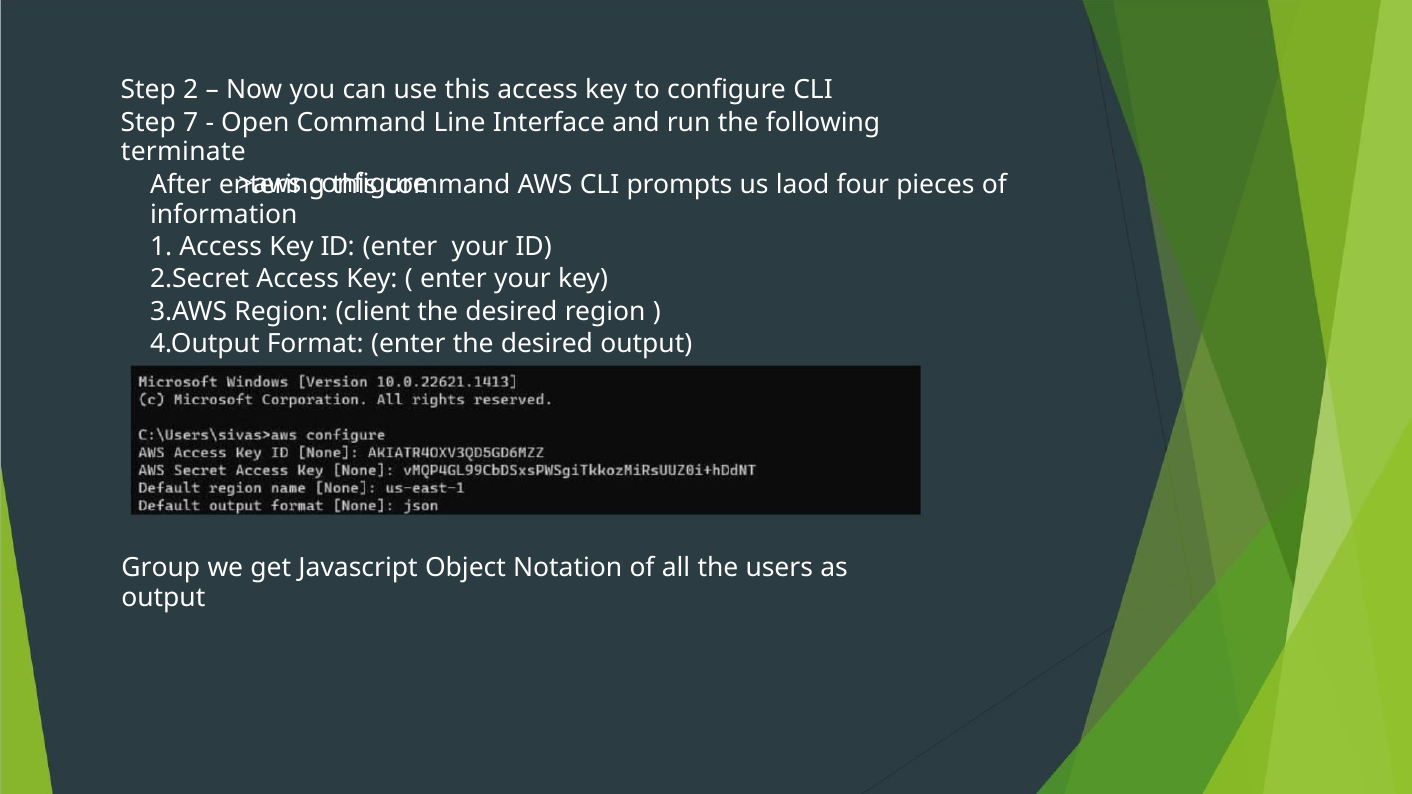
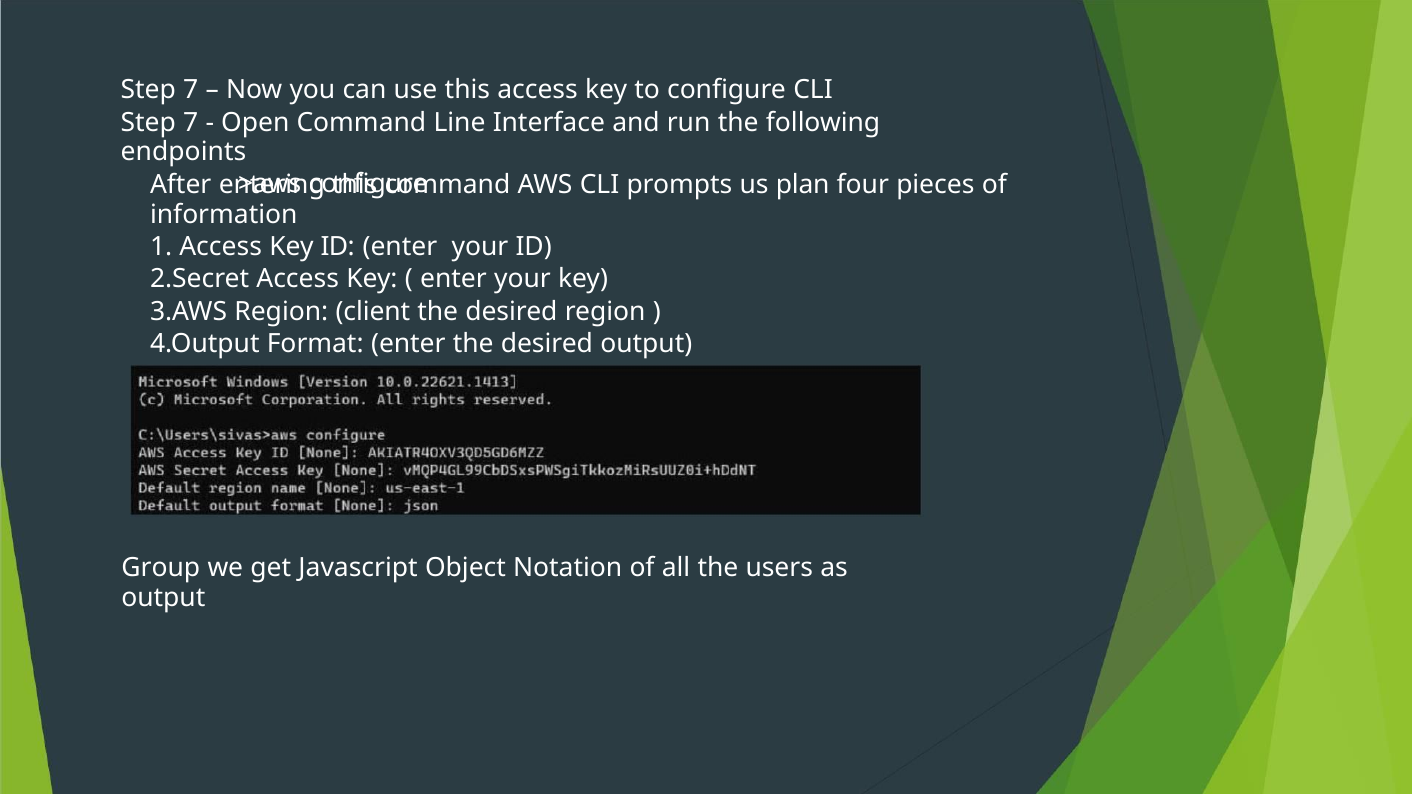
2 at (191, 90): 2 -> 7
terminate: terminate -> endpoints
laod: laod -> plan
